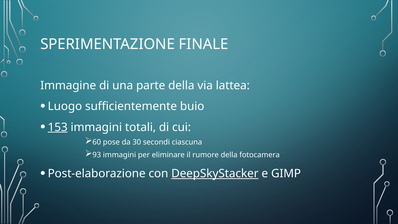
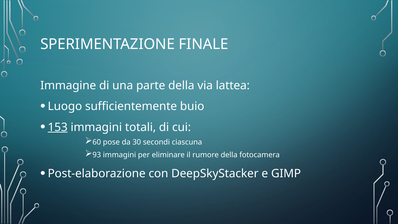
DeepSkyStacker underline: present -> none
